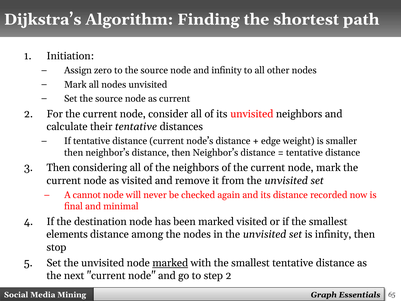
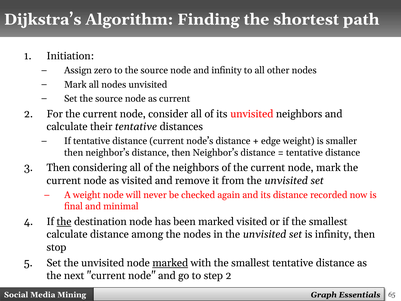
A cannot: cannot -> weight
the at (64, 222) underline: none -> present
elements at (67, 234): elements -> calculate
